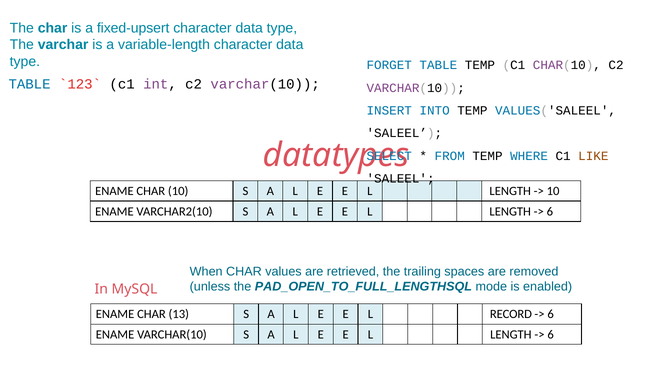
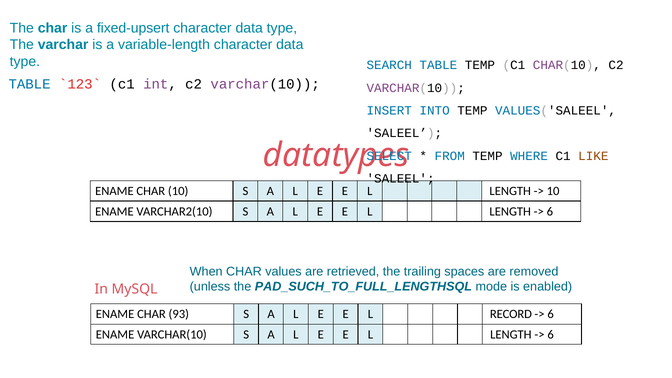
FORGET: FORGET -> SEARCH
PAD_OPEN_TO_FULL_LENGTHSQL: PAD_OPEN_TO_FULL_LENGTHSQL -> PAD_SUCH_TO_FULL_LENGTHSQL
13: 13 -> 93
